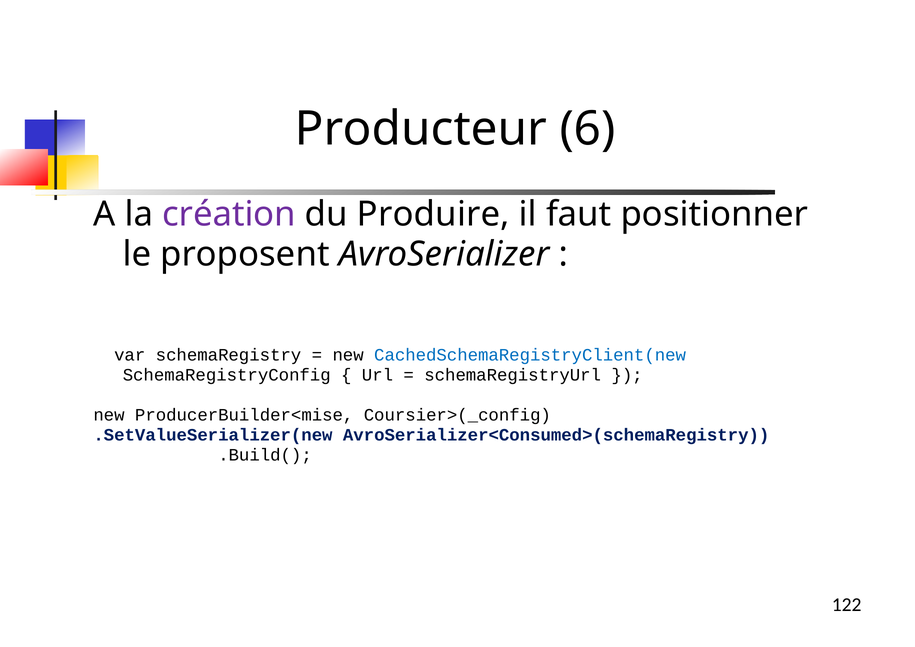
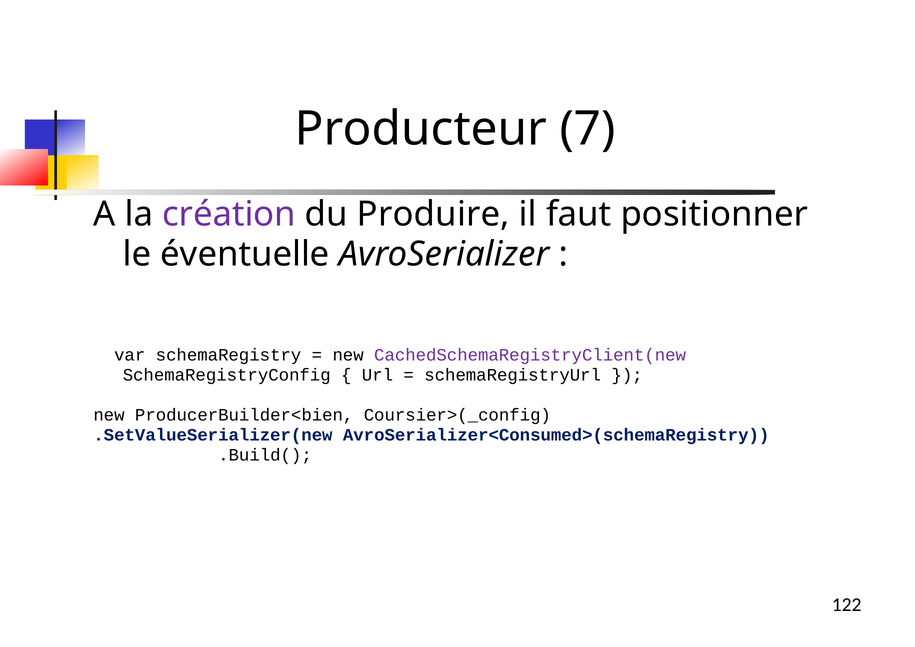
6: 6 -> 7
proposent: proposent -> éventuelle
CachedSchemaRegistryClient(new colour: blue -> purple
ProducerBuilder<mise: ProducerBuilder<mise -> ProducerBuilder<bien
